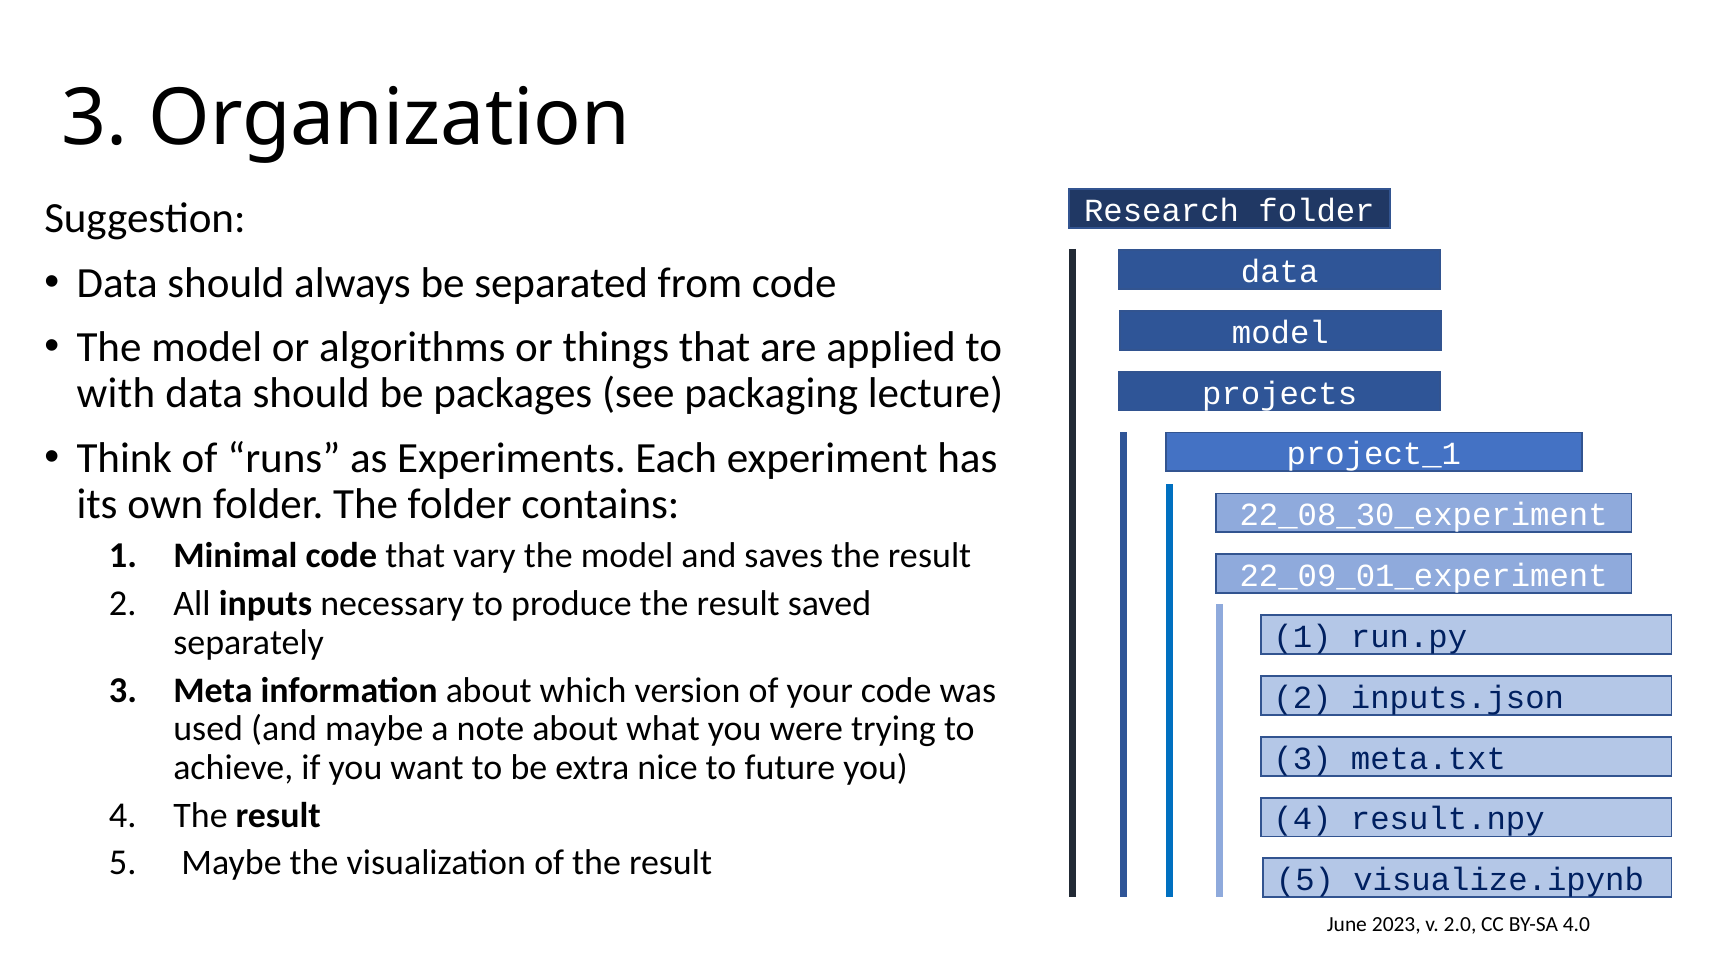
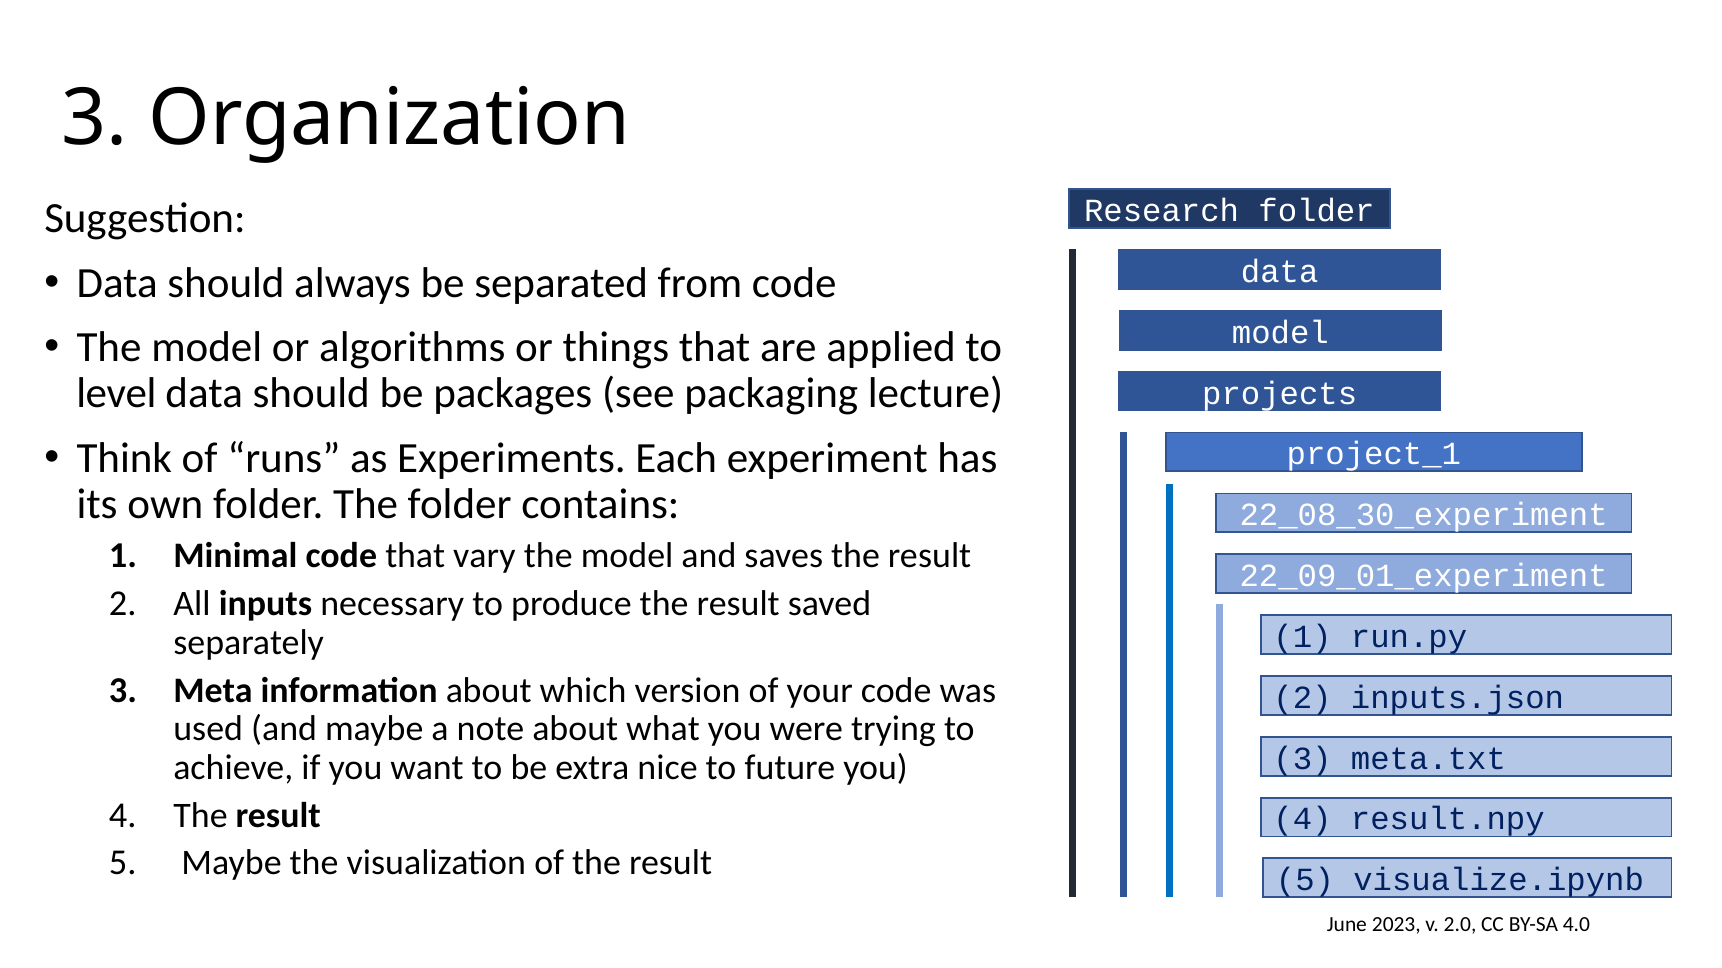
with: with -> level
